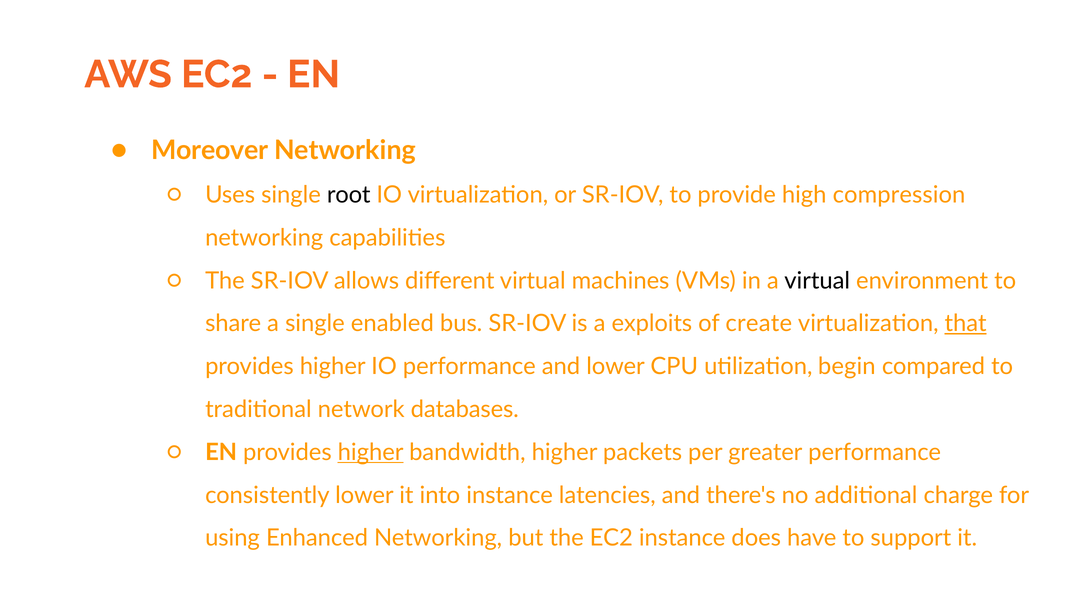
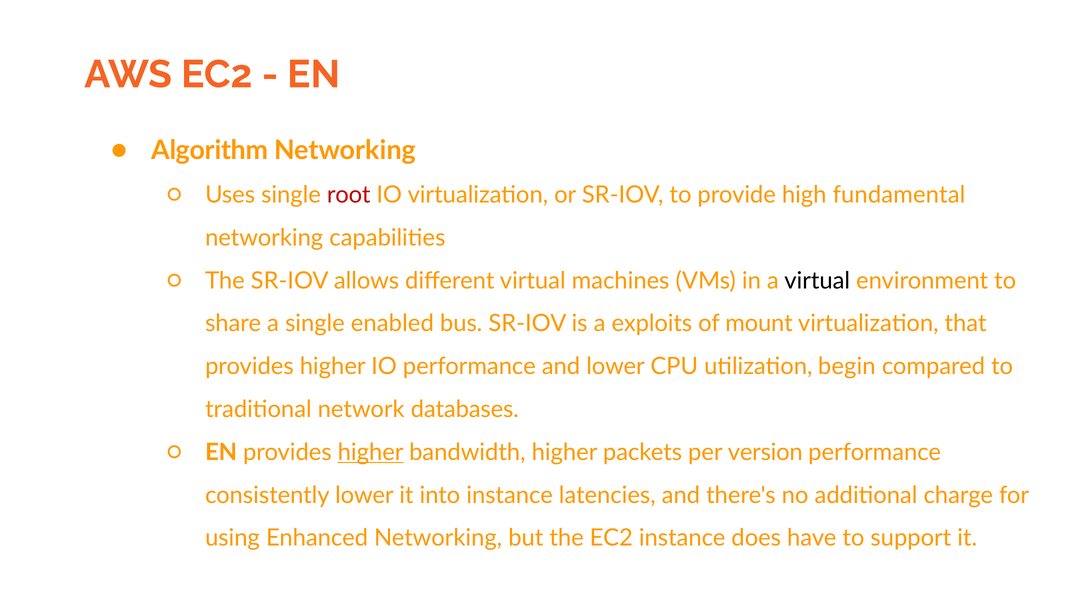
Moreover: Moreover -> Algorithm
root colour: black -> red
compression: compression -> fundamental
create: create -> mount
that underline: present -> none
greater: greater -> version
